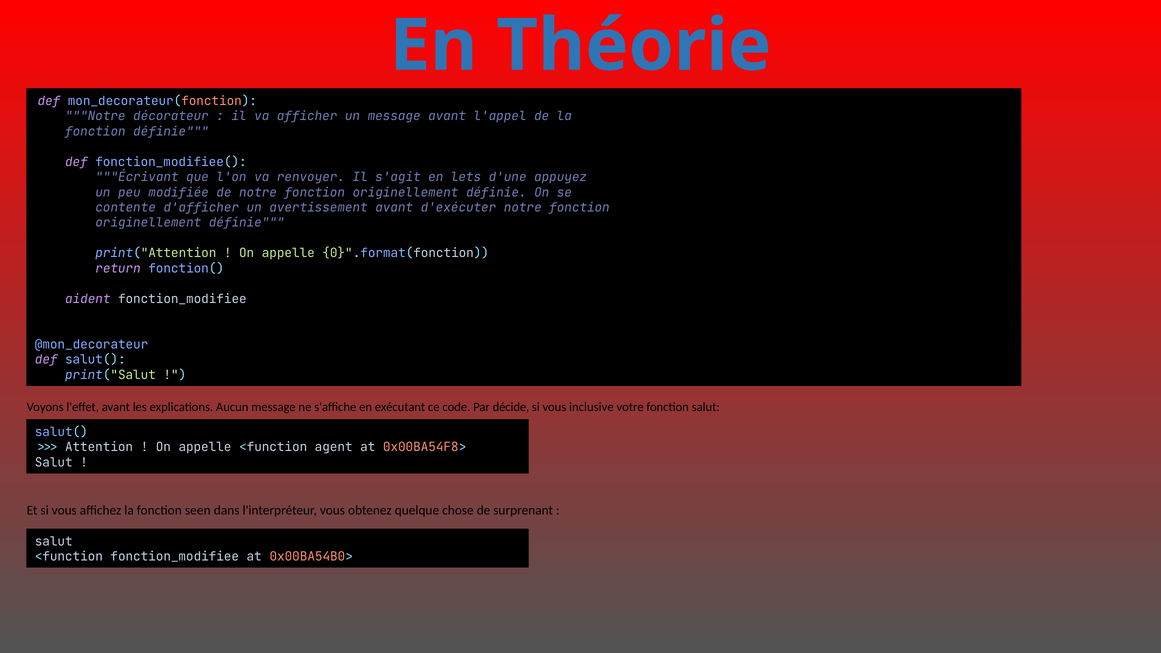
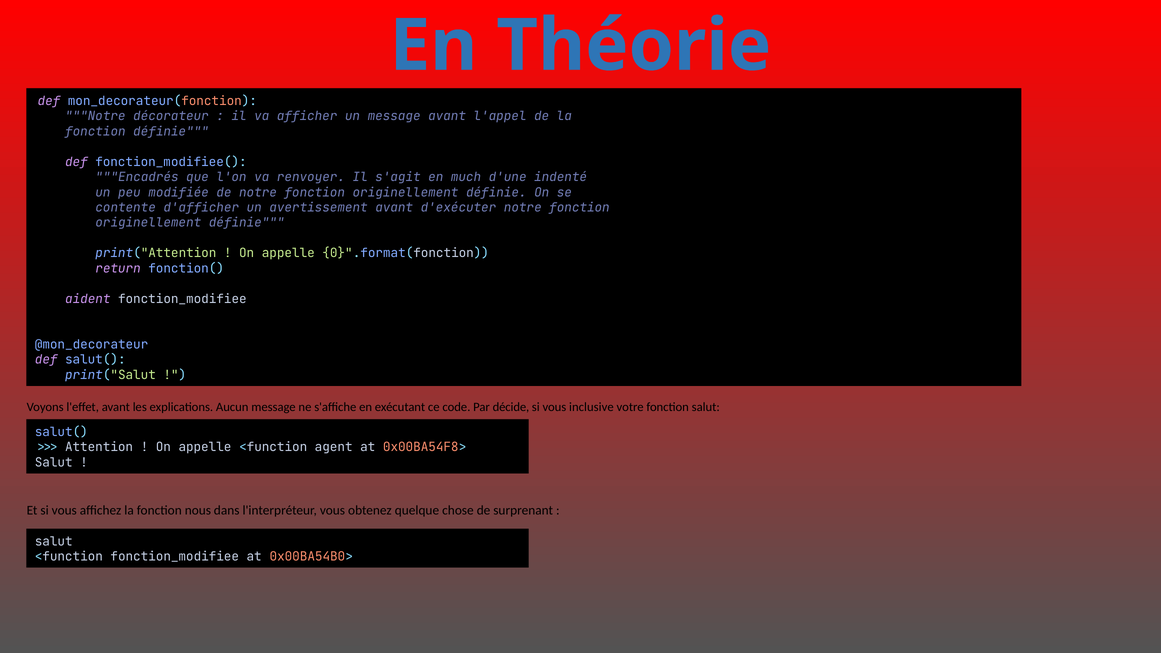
Écrivant: Écrivant -> Encadrés
lets: lets -> much
appuyez: appuyez -> indenté
seen: seen -> nous
